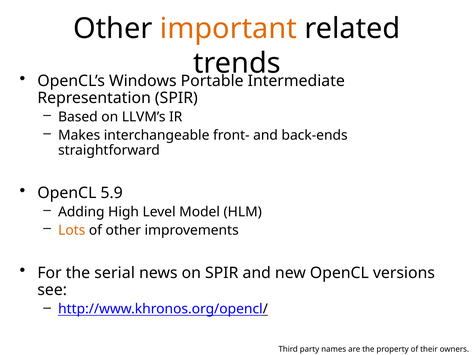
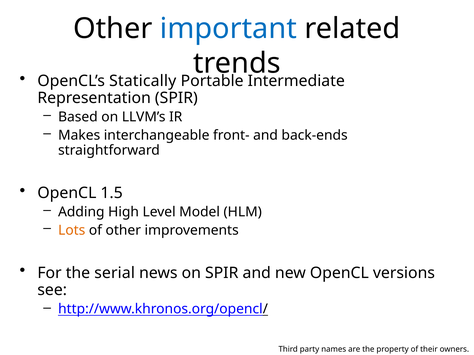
important colour: orange -> blue
Windows: Windows -> Statically
5.9: 5.9 -> 1.5
